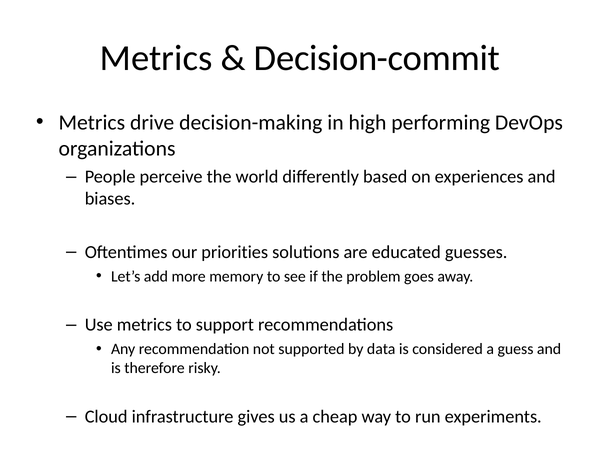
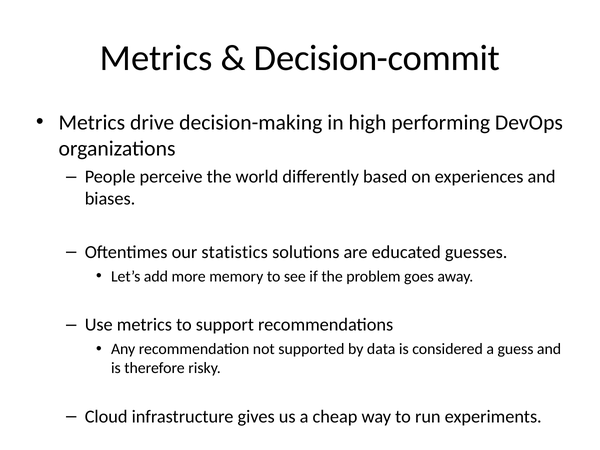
priorities: priorities -> statistics
